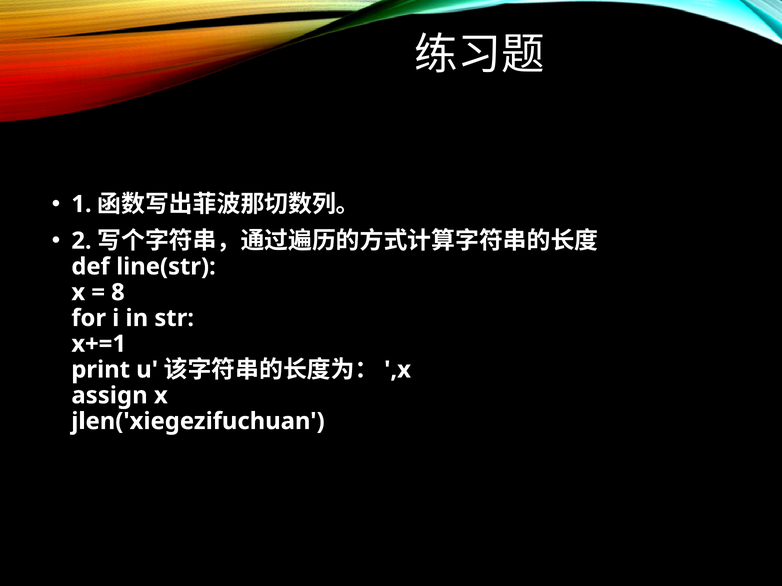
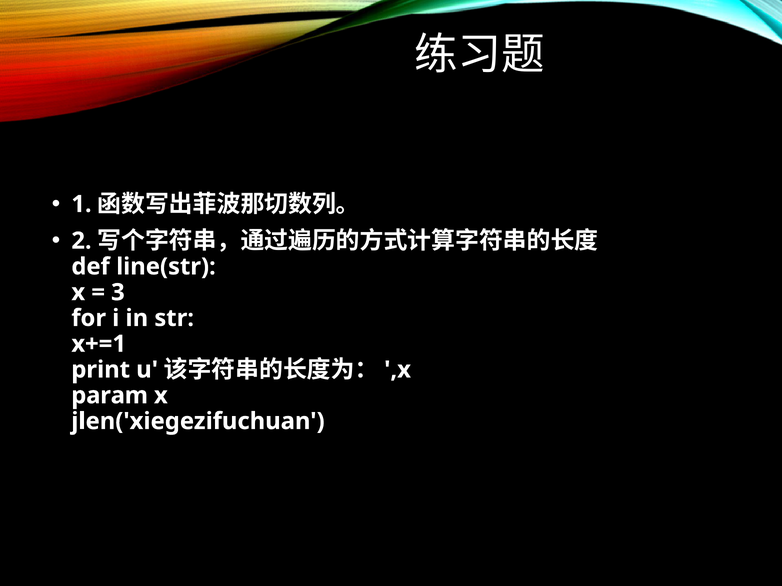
8: 8 -> 3
assign: assign -> param
